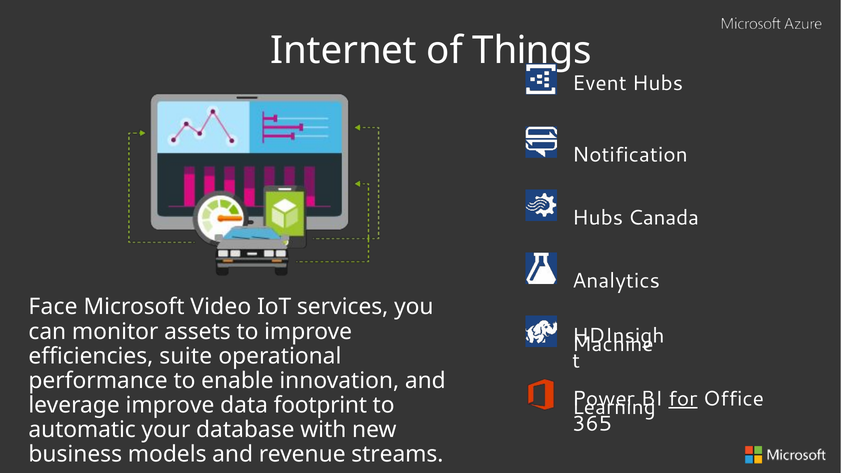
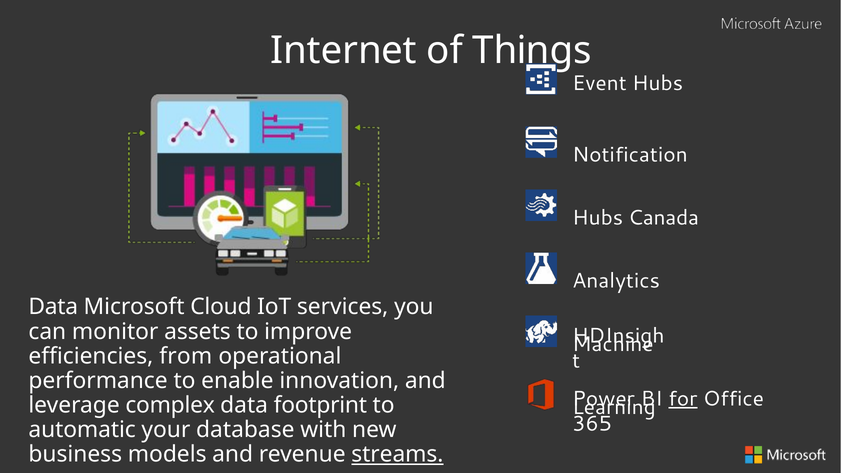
Face at (53, 307): Face -> Data
Video: Video -> Cloud
suite: suite -> from
leverage improve: improve -> complex
streams underline: none -> present
